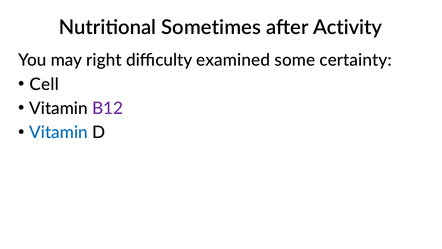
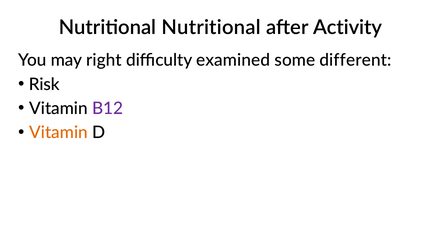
Nutritional Sometimes: Sometimes -> Nutritional
certainty: certainty -> different
Cell: Cell -> Risk
Vitamin at (58, 132) colour: blue -> orange
